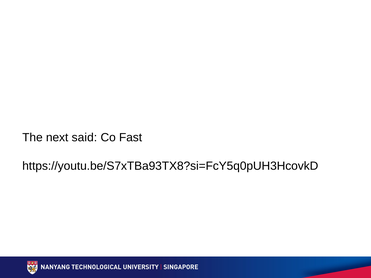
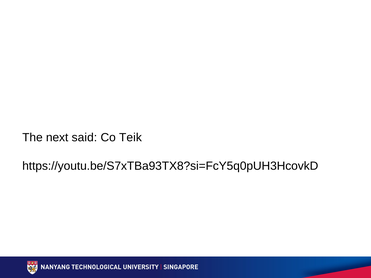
Fast: Fast -> Teik
